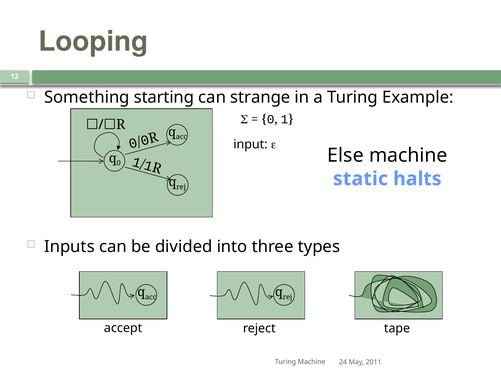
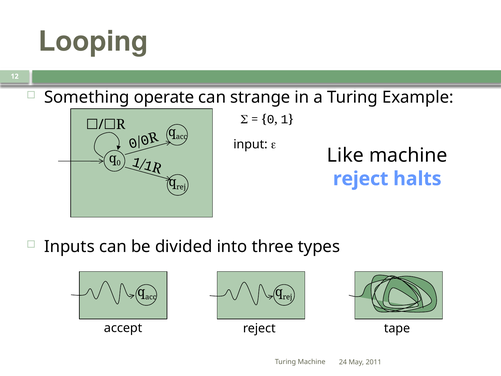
starting: starting -> operate
Else: Else -> Like
static at (360, 179): static -> reject
